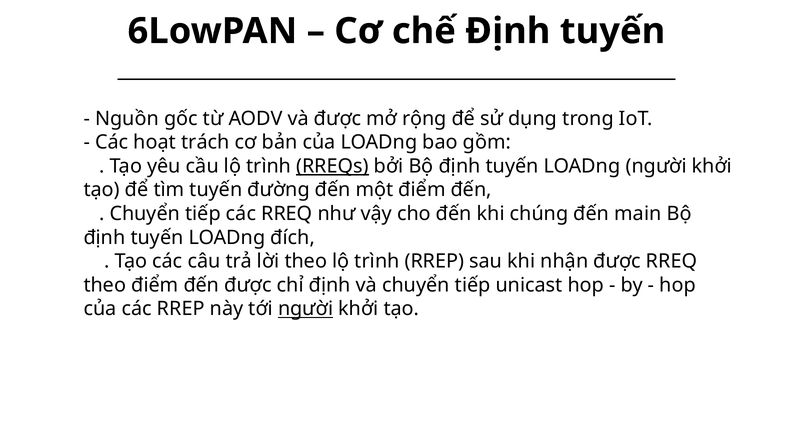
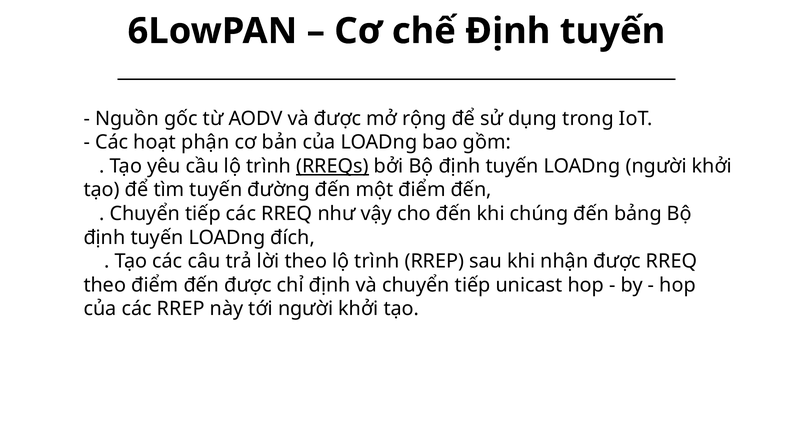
trách: trách -> phận
main: main -> bảng
người at (306, 309) underline: present -> none
